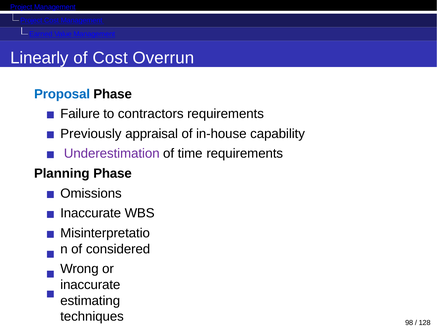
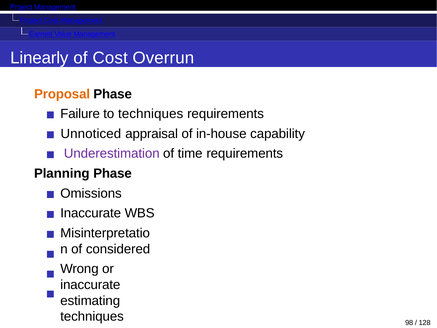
Proposal colour: blue -> orange
to contractors: contractors -> techniques
Previously: Previously -> Unnoticed
